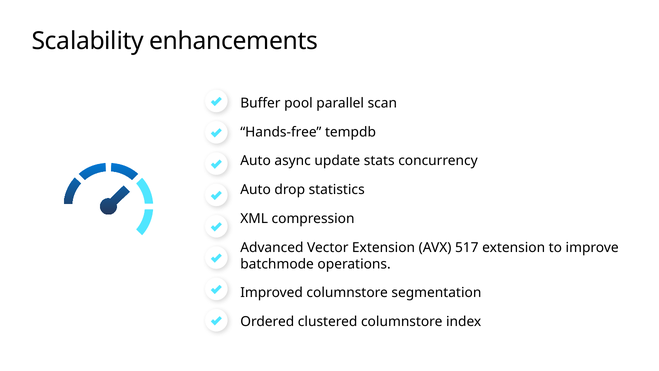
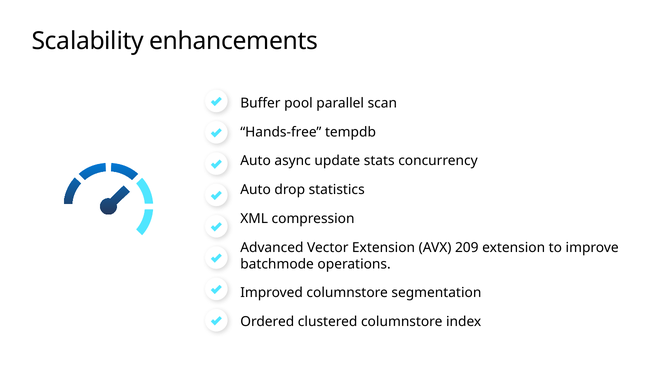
517: 517 -> 209
